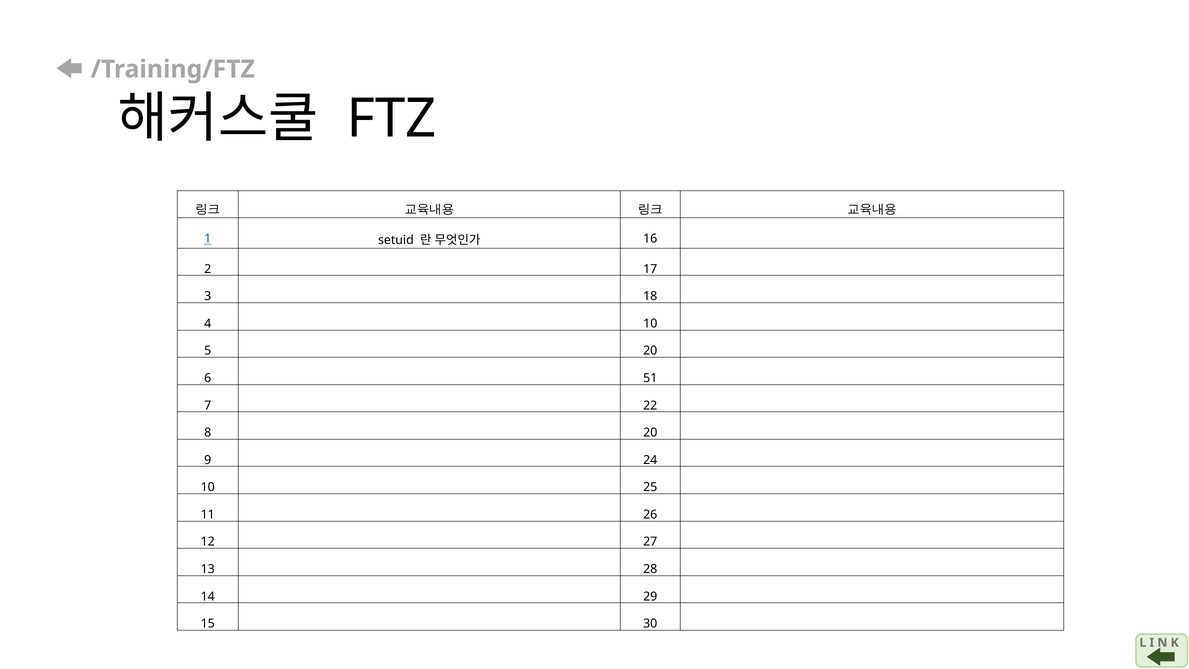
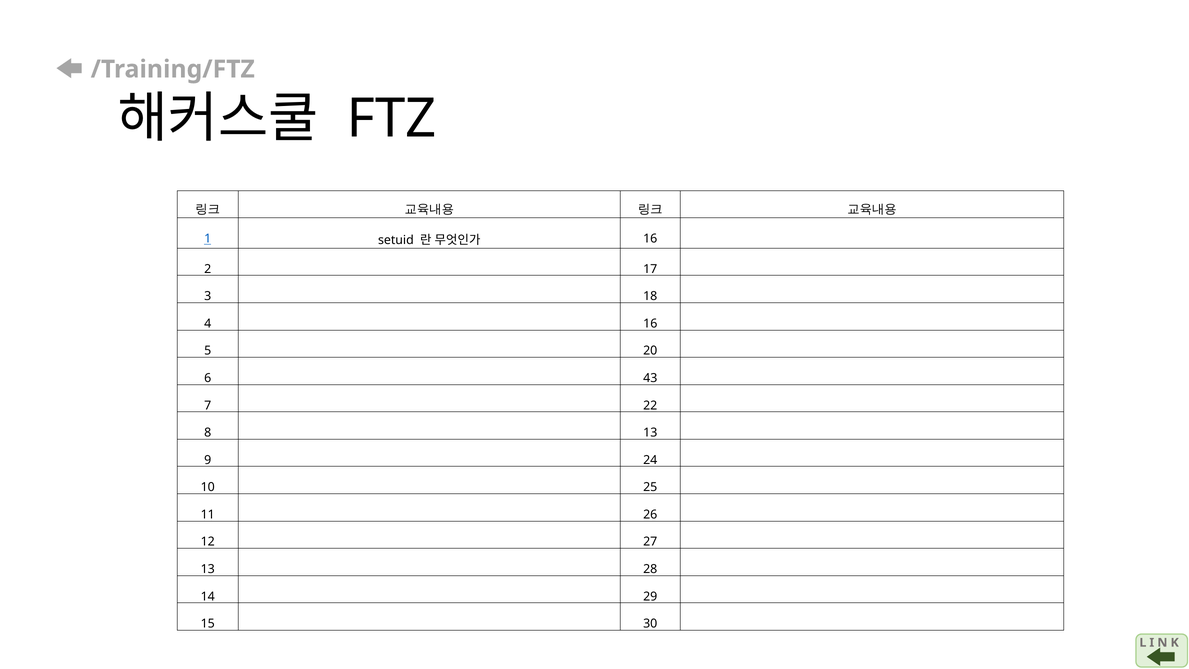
4 10: 10 -> 16
51: 51 -> 43
8 20: 20 -> 13
